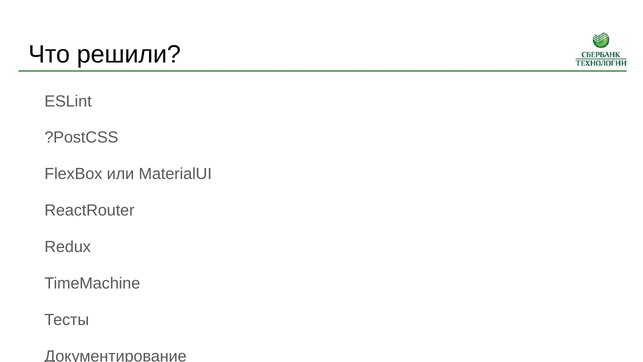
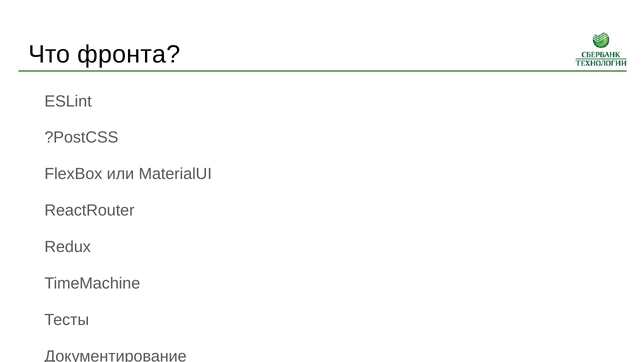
решили: решили -> фронта
